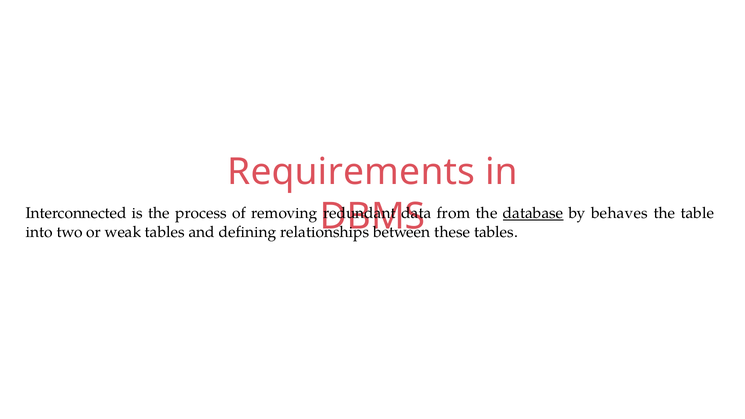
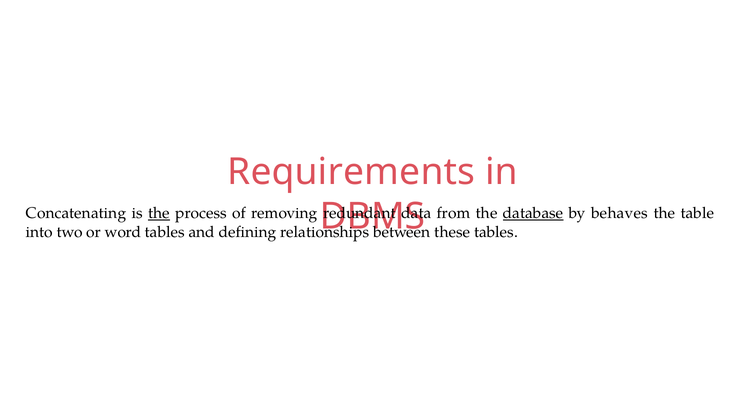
Interconnected: Interconnected -> Concatenating
the at (159, 213) underline: none -> present
weak: weak -> word
